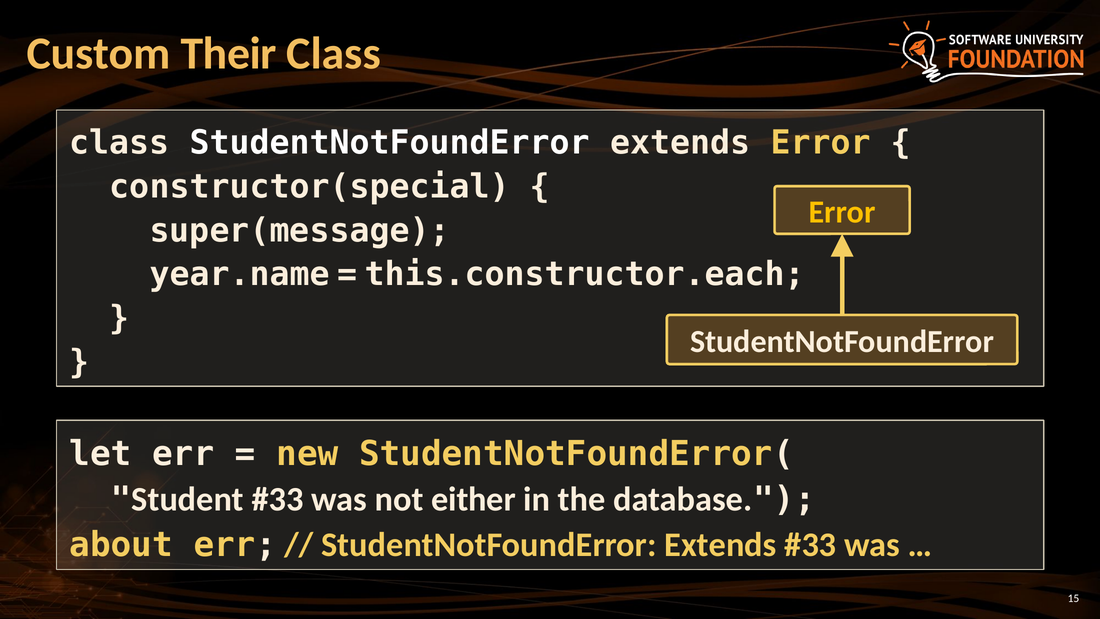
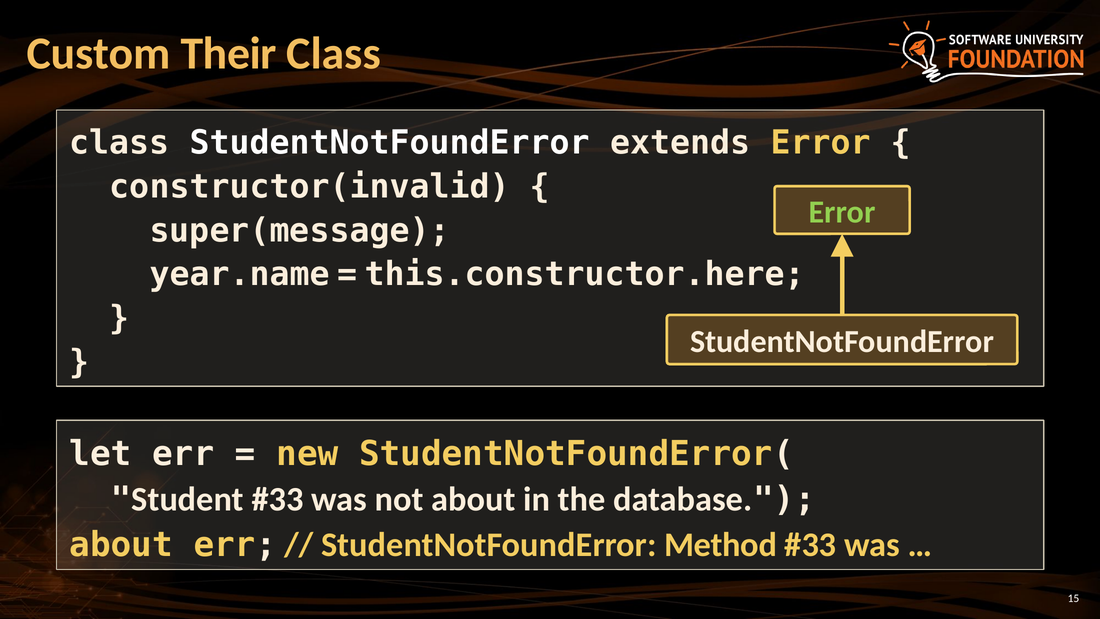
constructor(special: constructor(special -> constructor(invalid
Error at (842, 212) colour: yellow -> light green
this.constructor.each: this.constructor.each -> this.constructor.here
not either: either -> about
Extends at (720, 545): Extends -> Method
